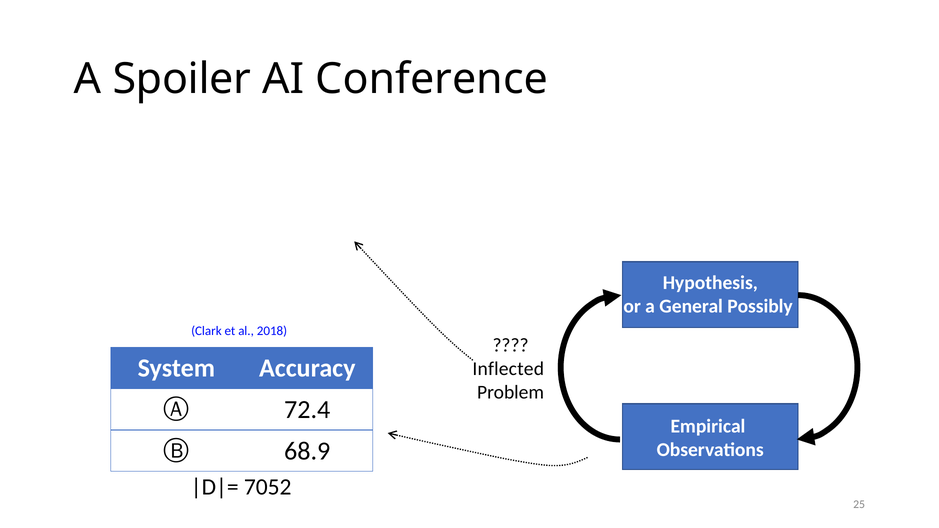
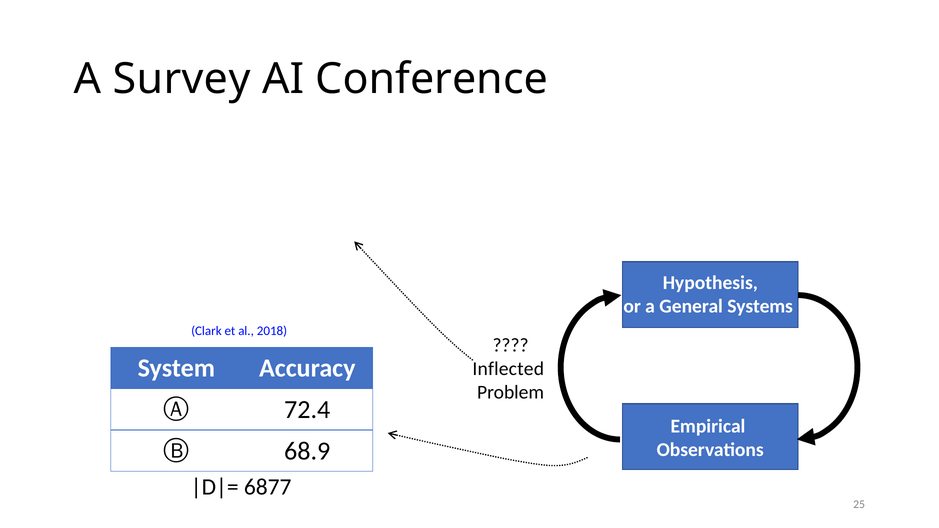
Spoiler: Spoiler -> Survey
Possibly: Possibly -> Systems
7052: 7052 -> 6877
